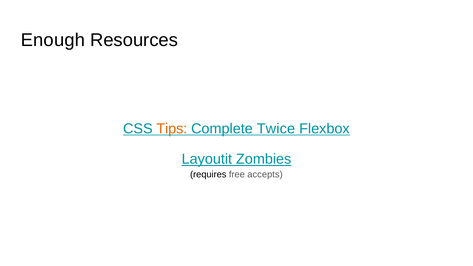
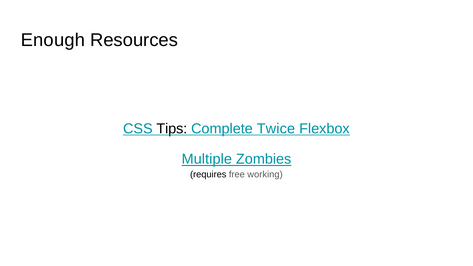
Tips colour: orange -> black
Layoutit: Layoutit -> Multiple
accepts: accepts -> working
